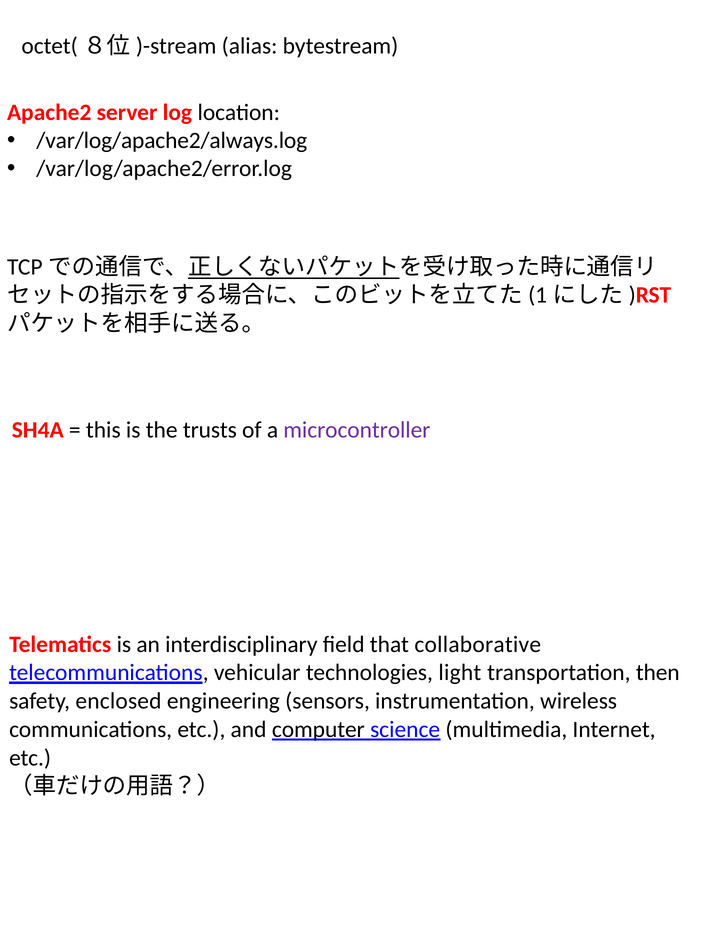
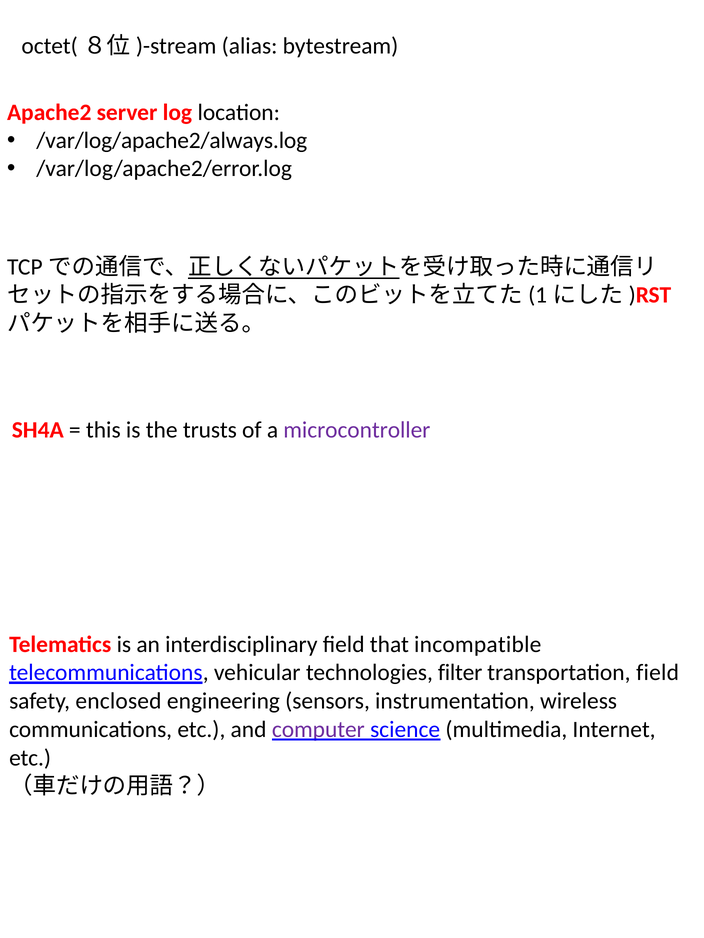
collaborative: collaborative -> incompatible
light: light -> filter
transportation then: then -> field
computer colour: black -> purple
